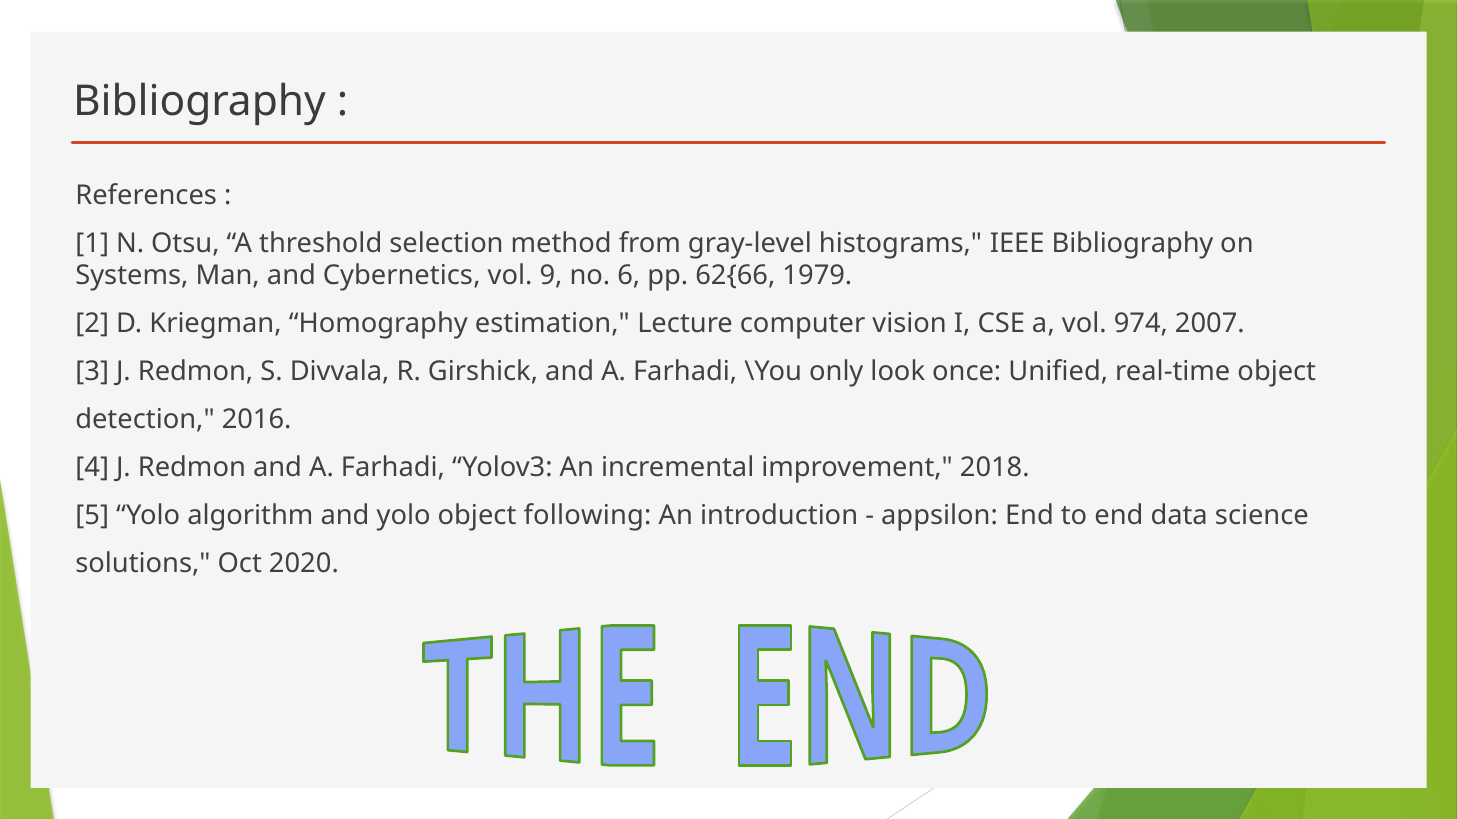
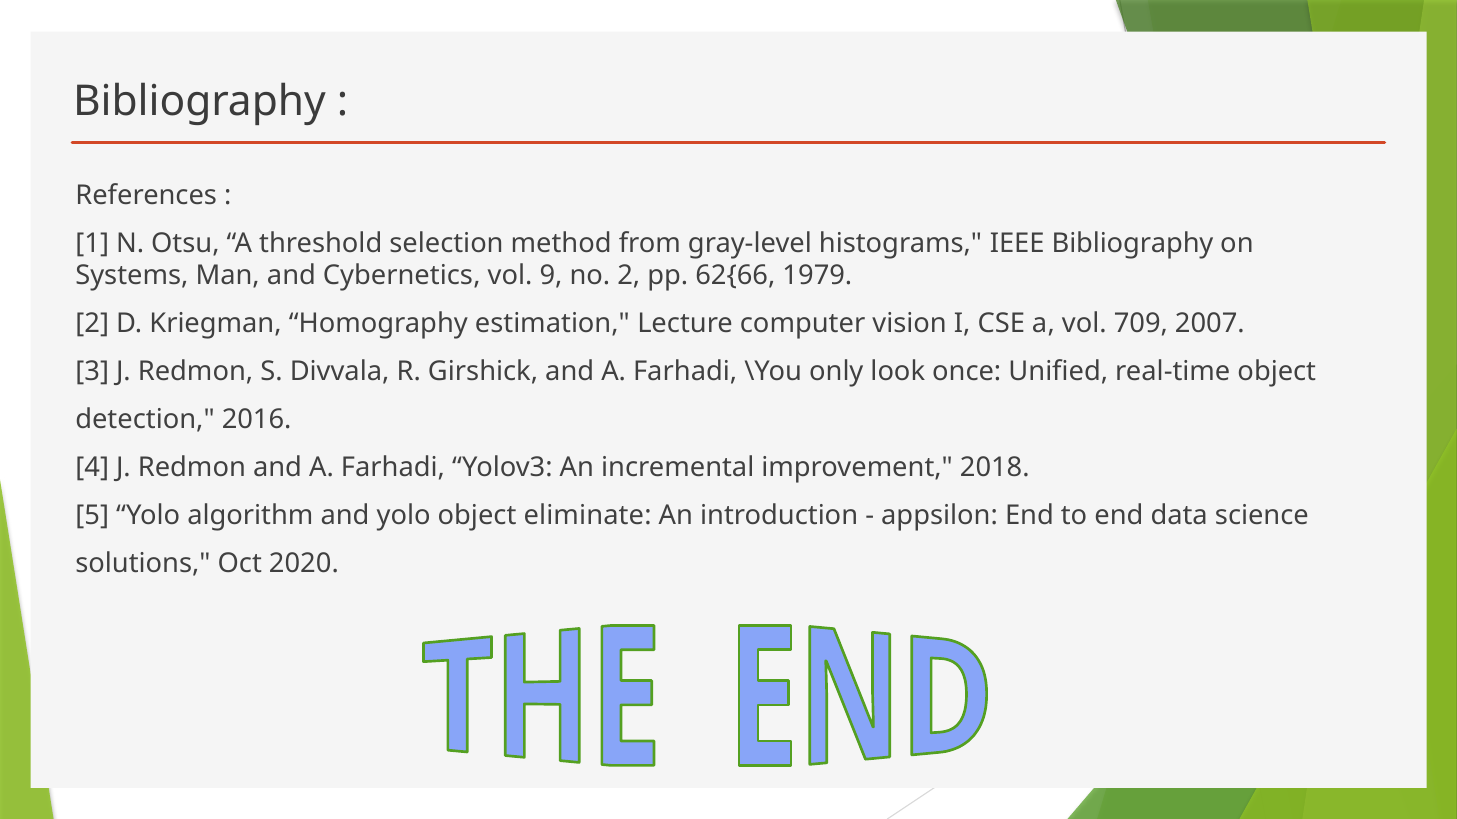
no 6: 6 -> 2
974: 974 -> 709
following: following -> eliminate
